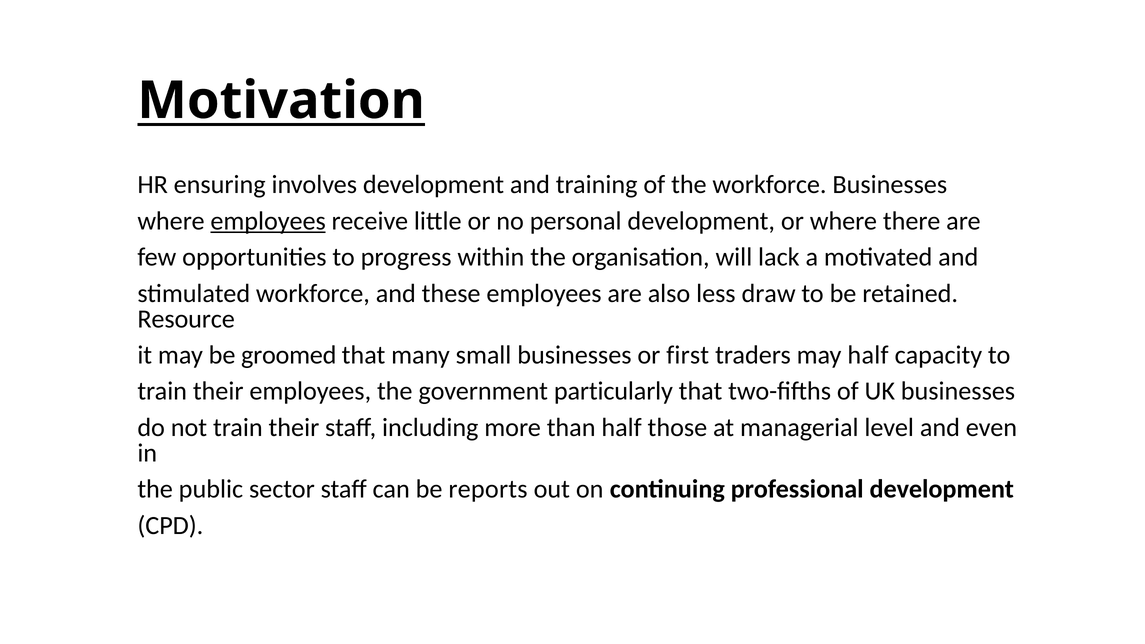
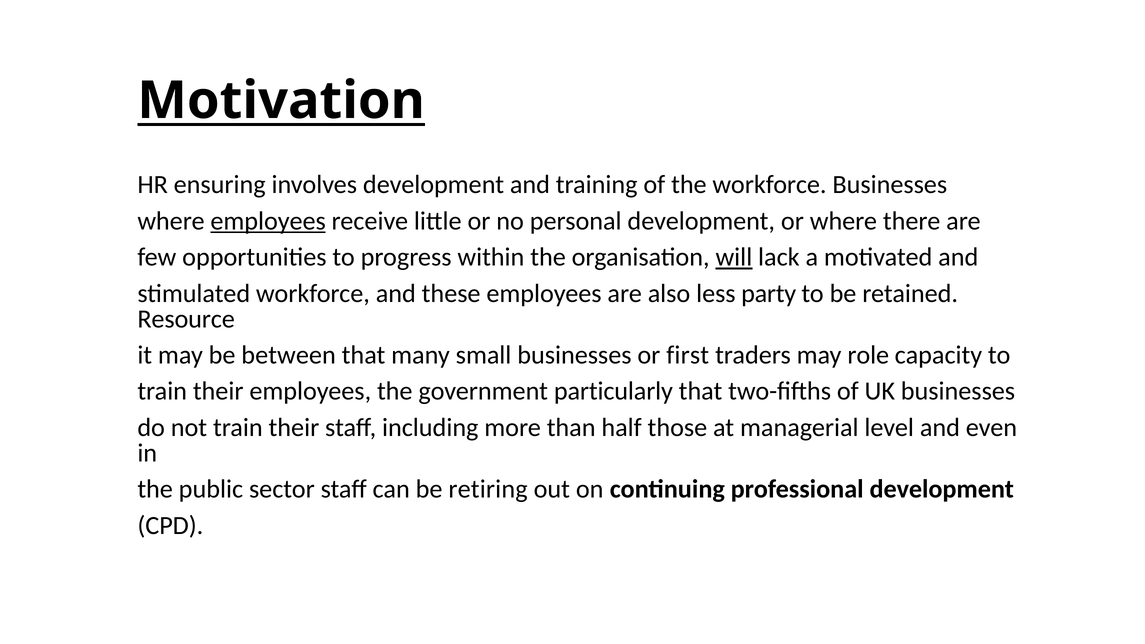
will underline: none -> present
draw: draw -> party
groomed: groomed -> between
may half: half -> role
reports: reports -> retiring
